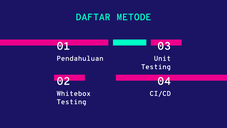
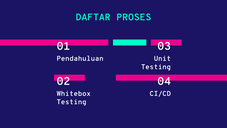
METODE: METODE -> PROSES
